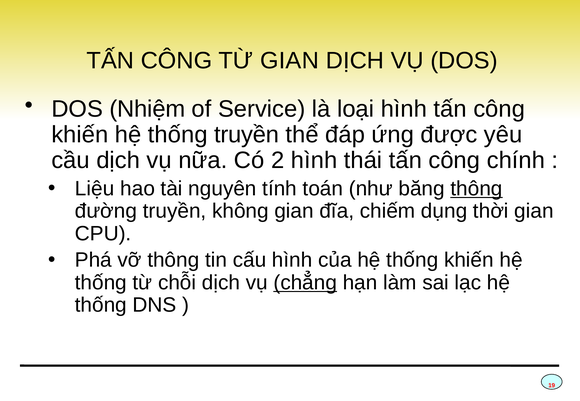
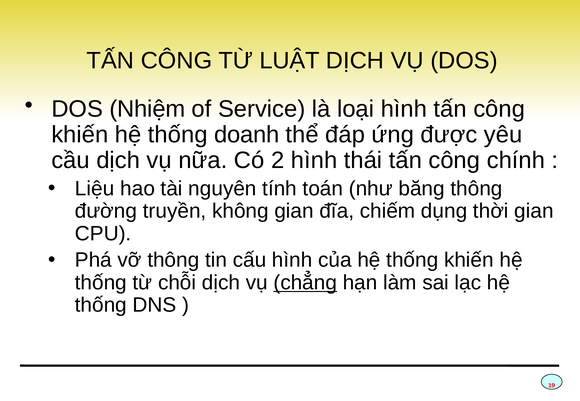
TỪ GIAN: GIAN -> LUẬT
thống truyền: truyền -> doanh
thông at (476, 189) underline: present -> none
